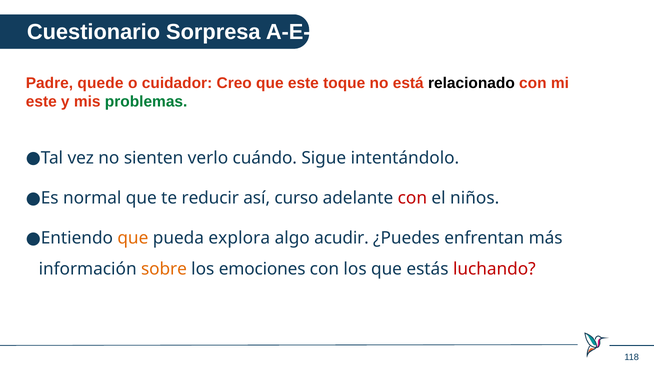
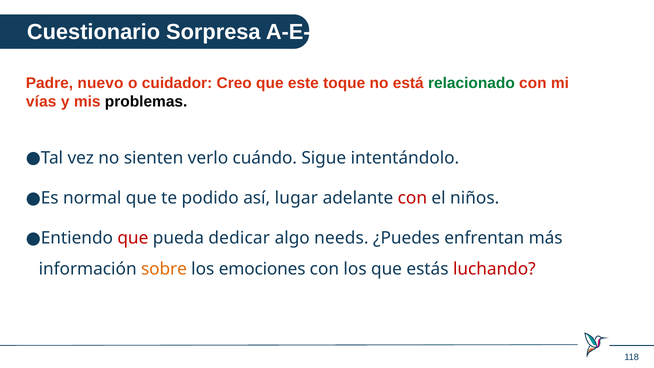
quede: quede -> nuevo
relacionado colour: black -> green
este at (41, 102): este -> vías
problemas colour: green -> black
reducir: reducir -> podido
curso: curso -> lugar
que at (133, 238) colour: orange -> red
explora: explora -> dedicar
acudir: acudir -> needs
